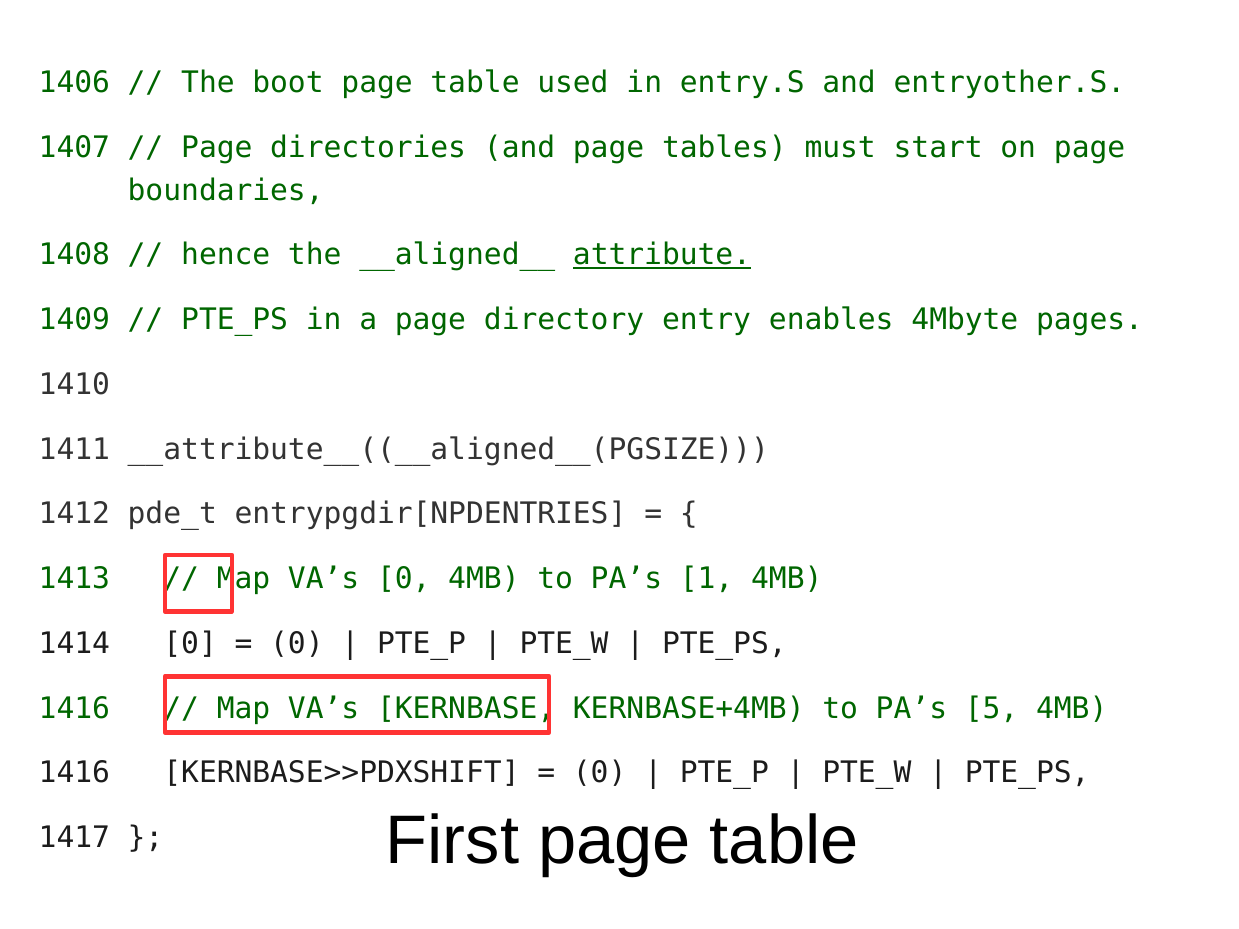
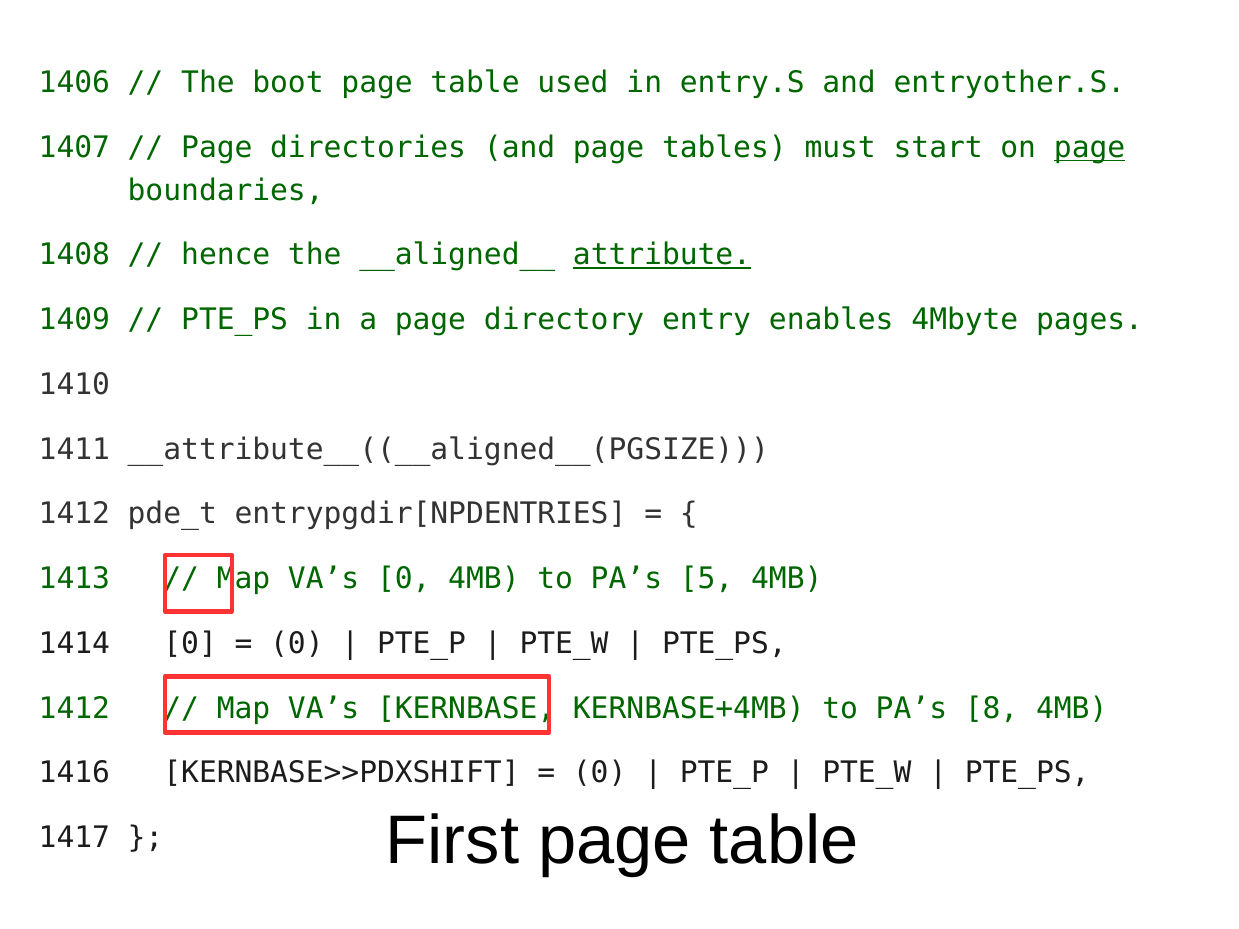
page at (1090, 148) underline: none -> present
1: 1 -> 5
1416 at (74, 708): 1416 -> 1412
5: 5 -> 8
